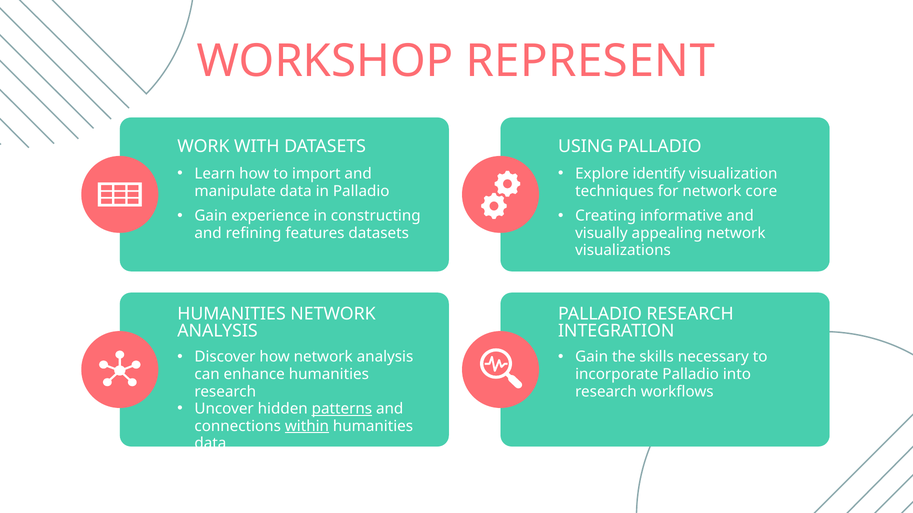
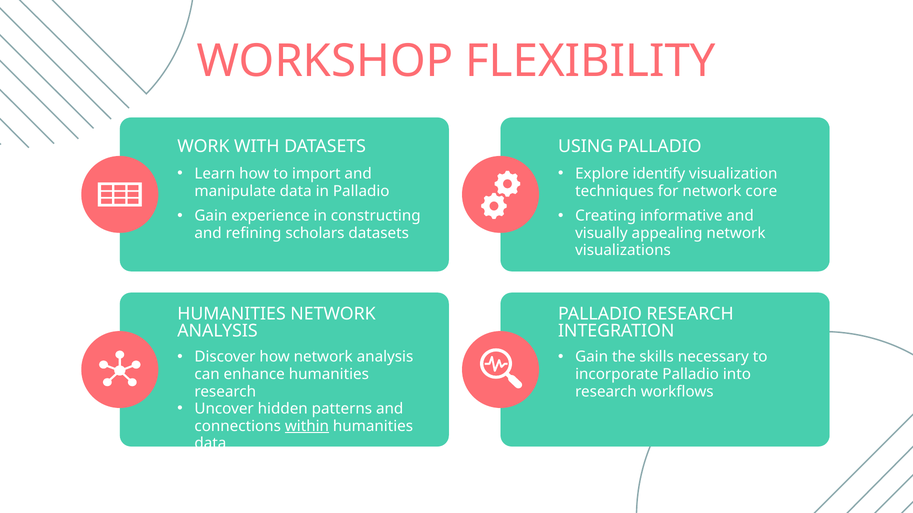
REPRESENT: REPRESENT -> FLEXIBILITY
features: features -> scholars
patterns underline: present -> none
